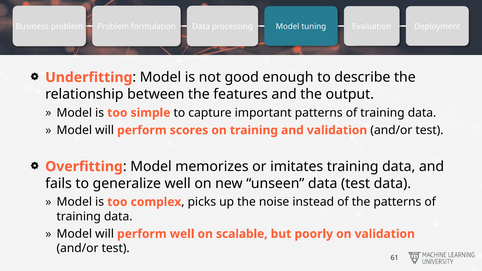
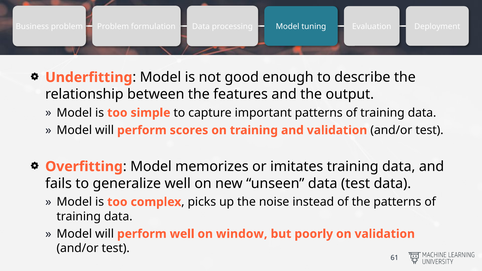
scalable: scalable -> window
